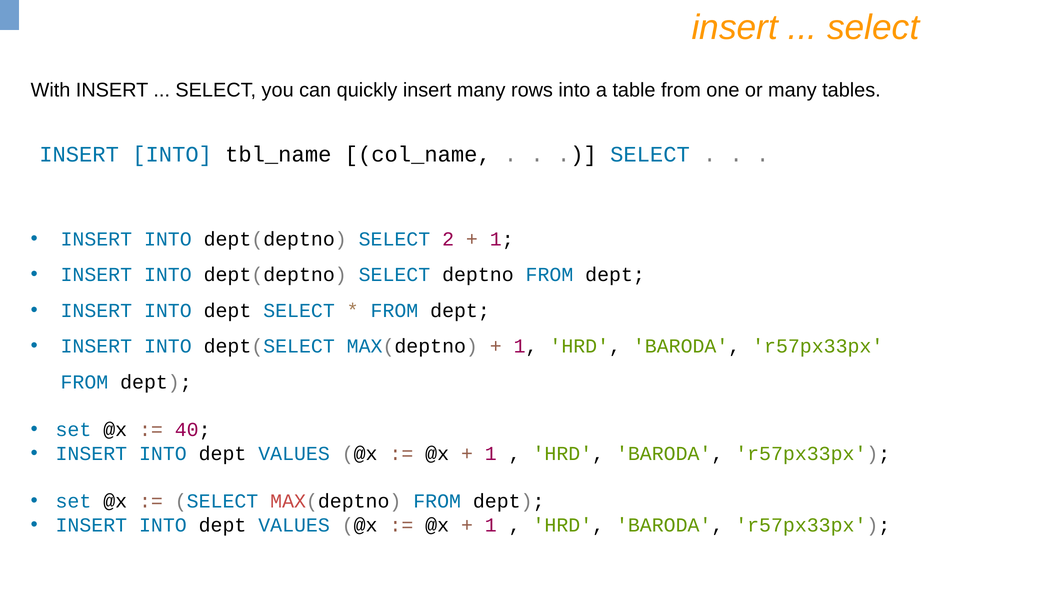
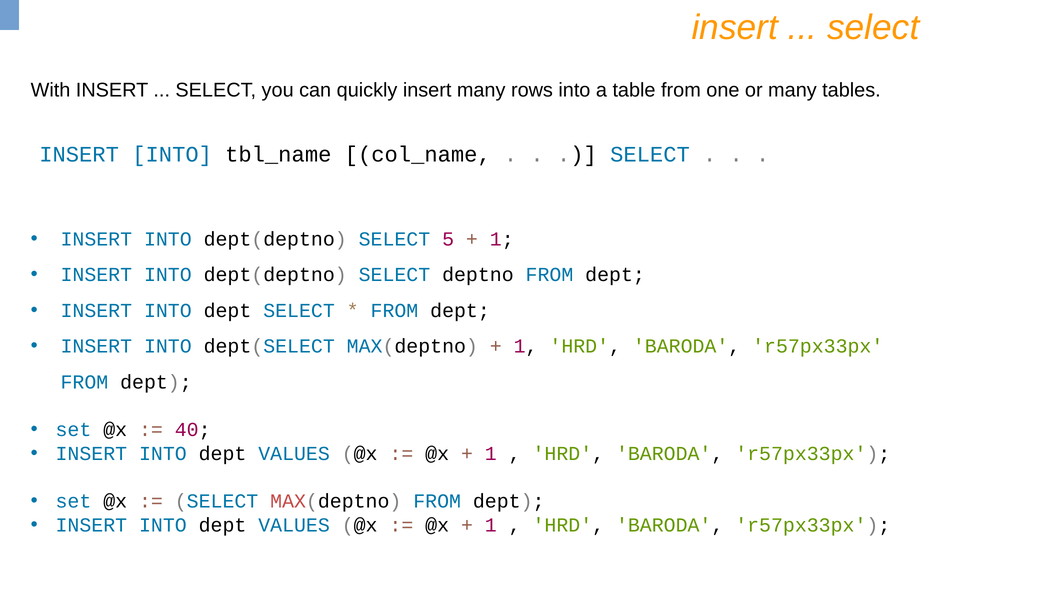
2: 2 -> 5
